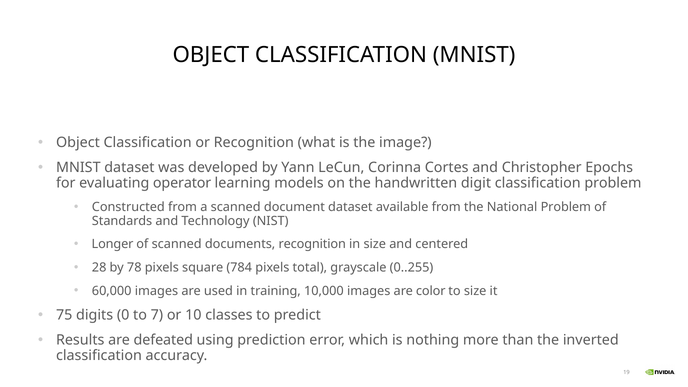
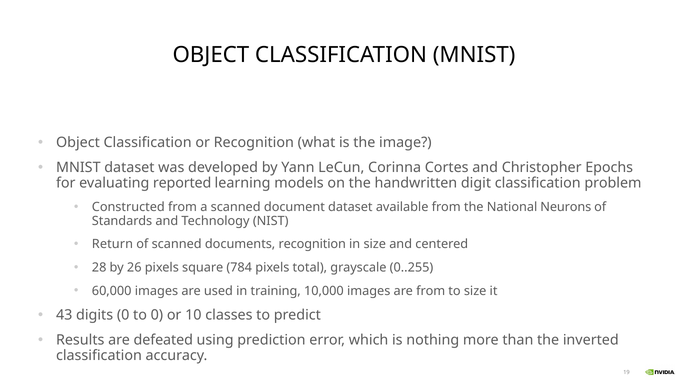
operator: operator -> reported
National Problem: Problem -> Neurons
Longer: Longer -> Return
78: 78 -> 26
are color: color -> from
75: 75 -> 43
to 7: 7 -> 0
